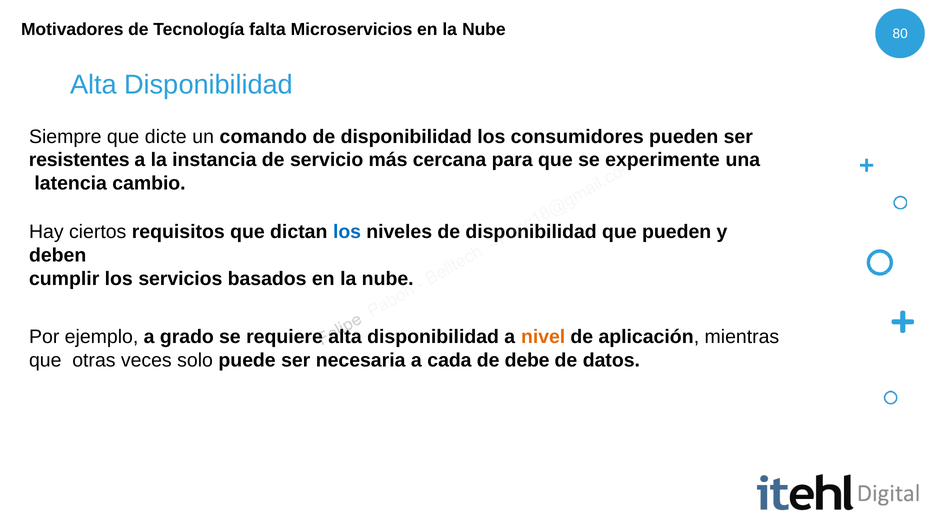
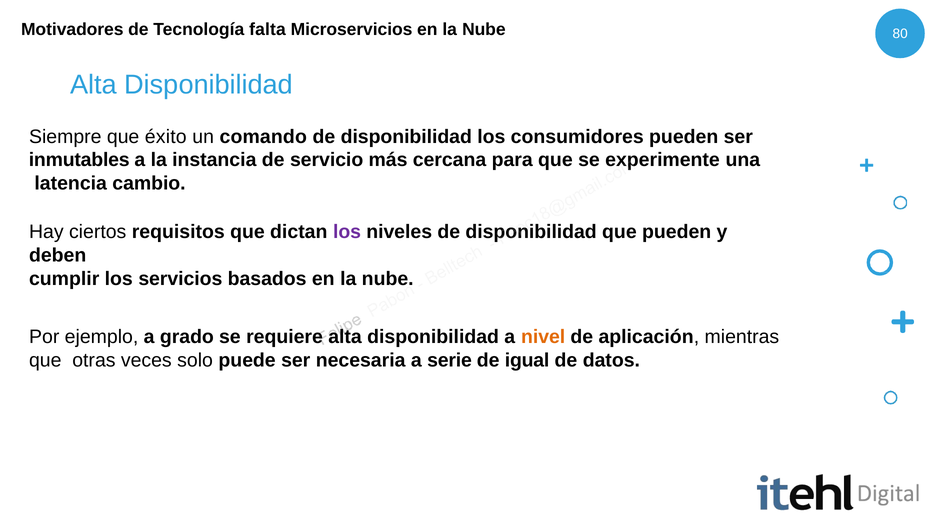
dicte: dicte -> éxito
resistentes: resistentes -> inmutables
los at (347, 232) colour: blue -> purple
cada: cada -> serie
debe: debe -> igual
